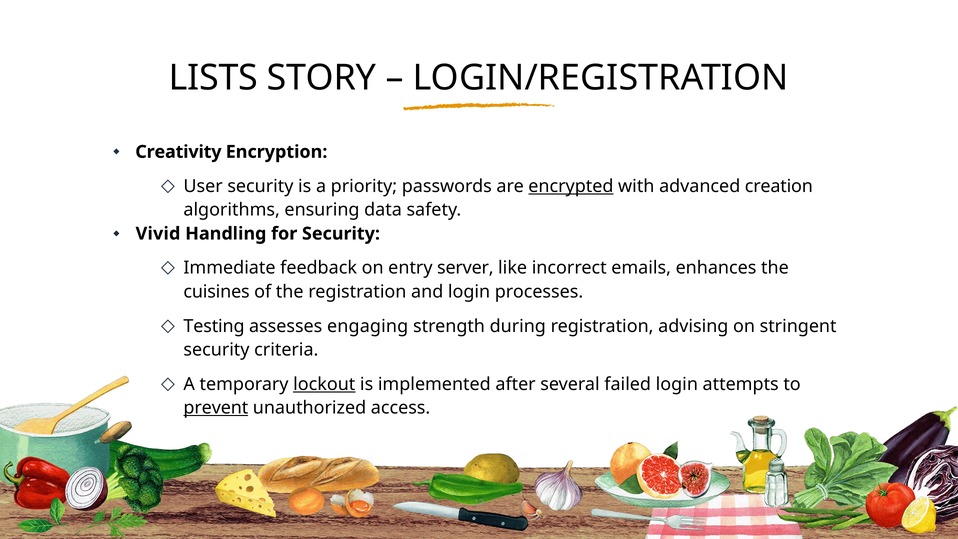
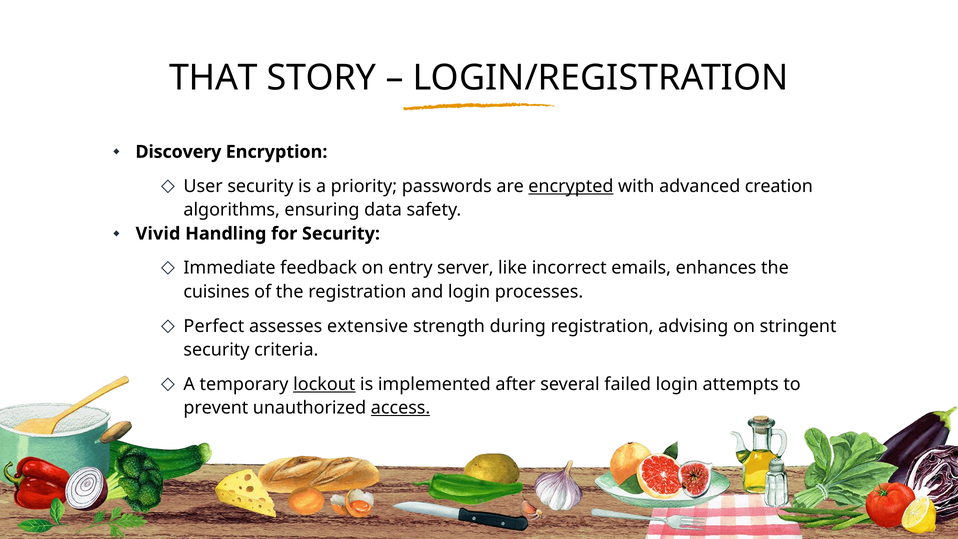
LISTS: LISTS -> THAT
Creativity: Creativity -> Discovery
Testing: Testing -> Perfect
engaging: engaging -> extensive
prevent underline: present -> none
access underline: none -> present
